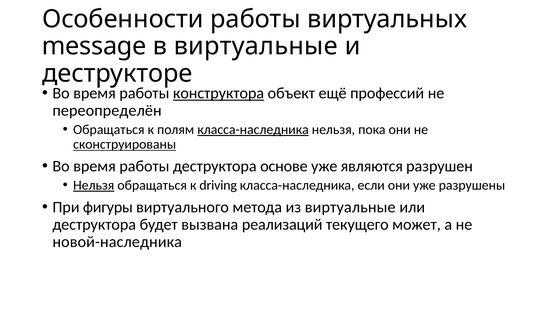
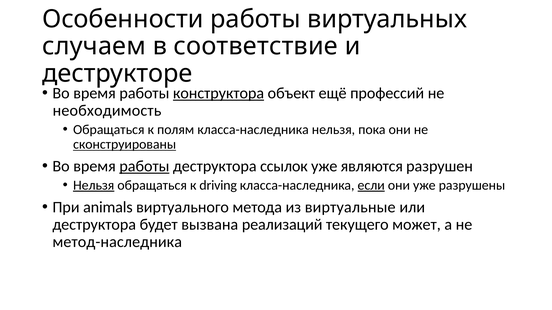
message: message -> случаем
в виртуальные: виртуальные -> соответствие
переопределён: переопределён -> необходимость
класса-наследника at (253, 130) underline: present -> none
работы at (144, 167) underline: none -> present
основе: основе -> ссылок
если underline: none -> present
фигуры: фигуры -> animals
новой-наследника: новой-наследника -> метод-наследника
